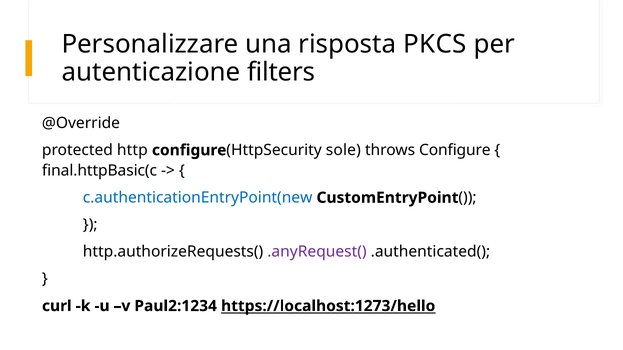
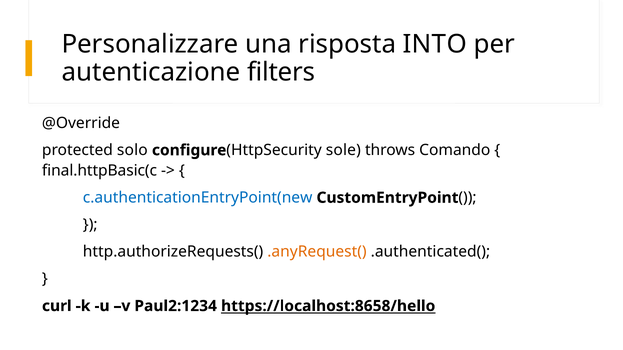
PKCS: PKCS -> INTO
http: http -> solo
throws Configure: Configure -> Comando
.anyRequest( colour: purple -> orange
https://localhost:1273/hello: https://localhost:1273/hello -> https://localhost:8658/hello
